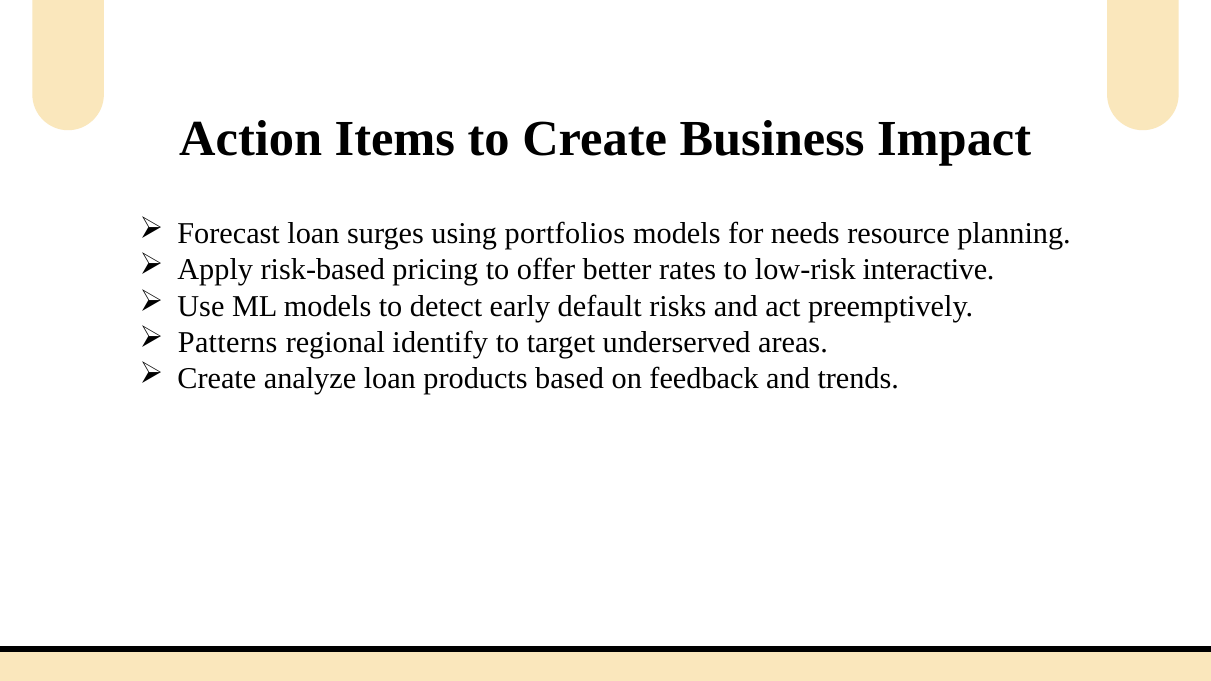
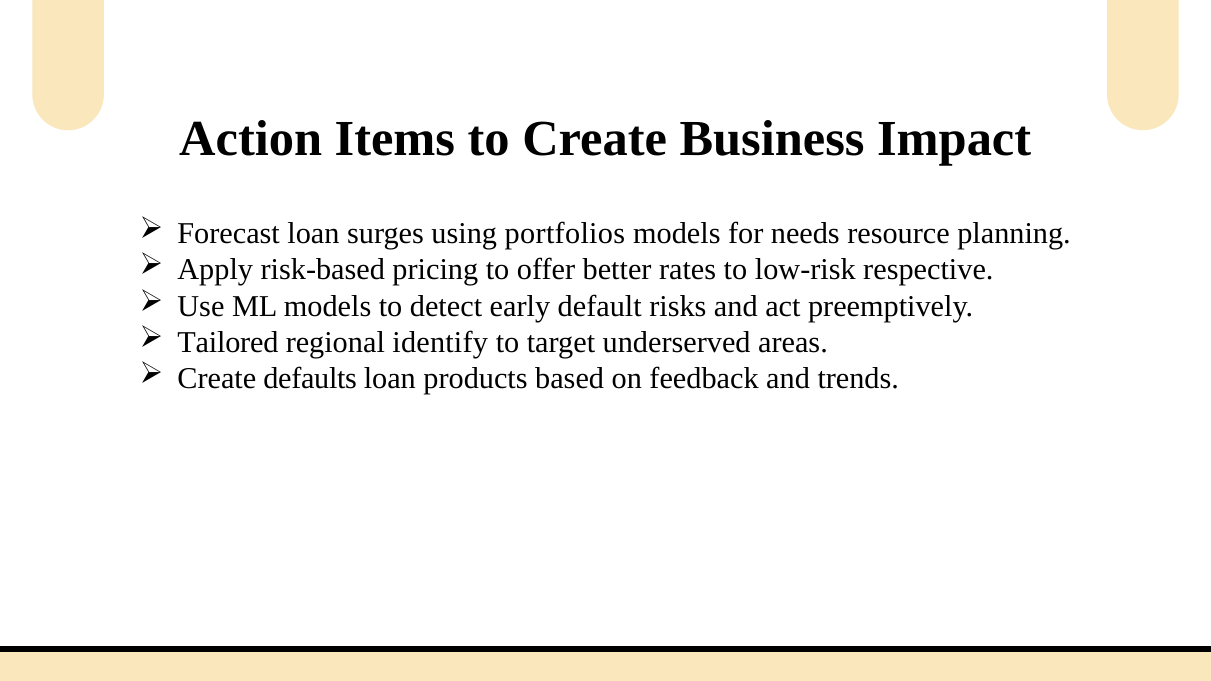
interactive: interactive -> respective
Patterns: Patterns -> Tailored
analyze: analyze -> defaults
